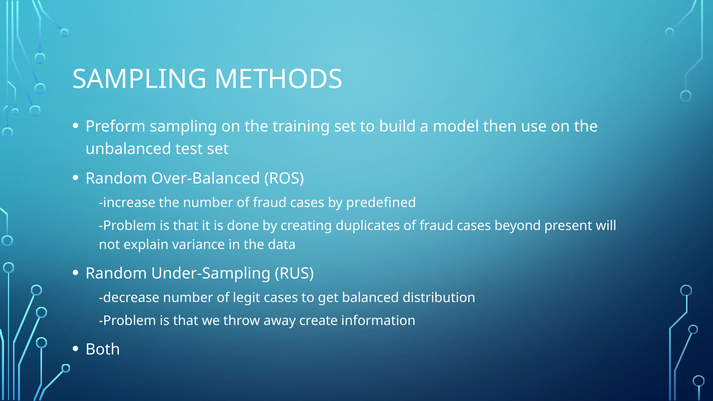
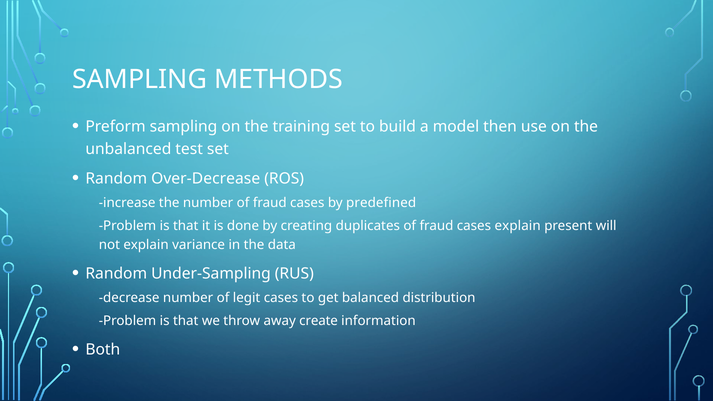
Over-Balanced: Over-Balanced -> Over-Decrease
cases beyond: beyond -> explain
